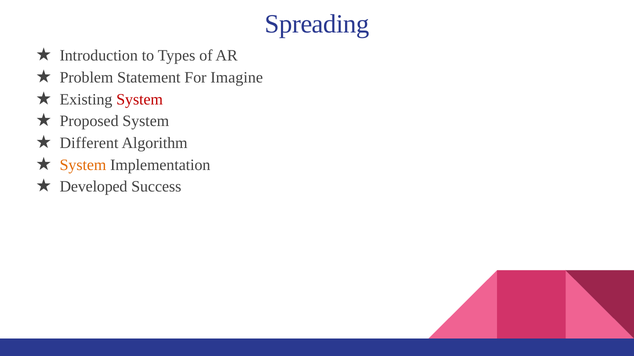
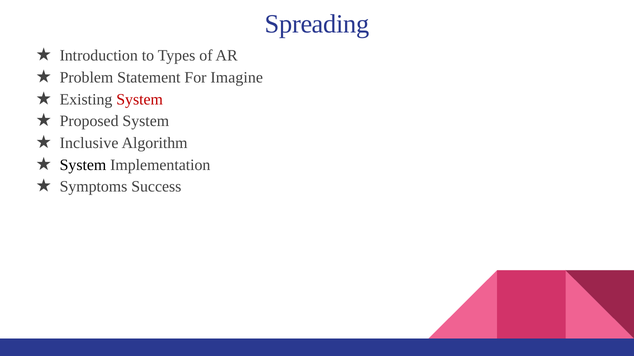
Different: Different -> Inclusive
System at (83, 165) colour: orange -> black
Developed: Developed -> Symptoms
